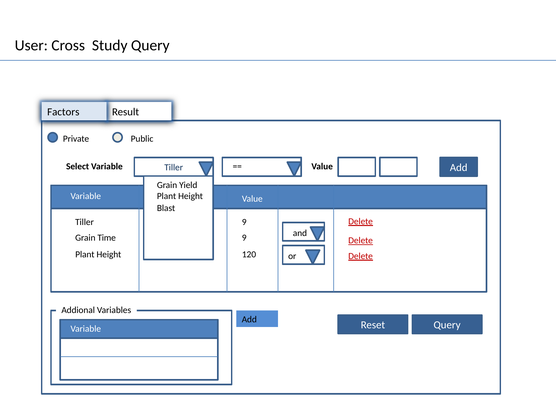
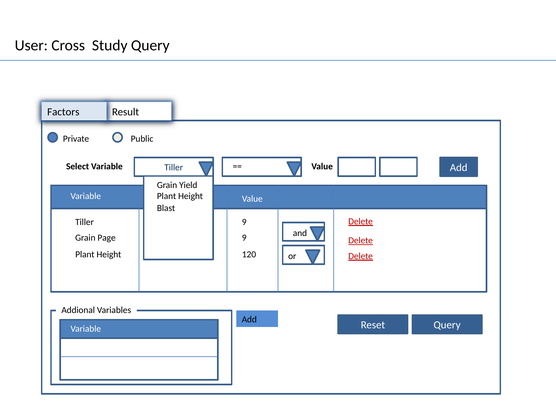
Time: Time -> Page
